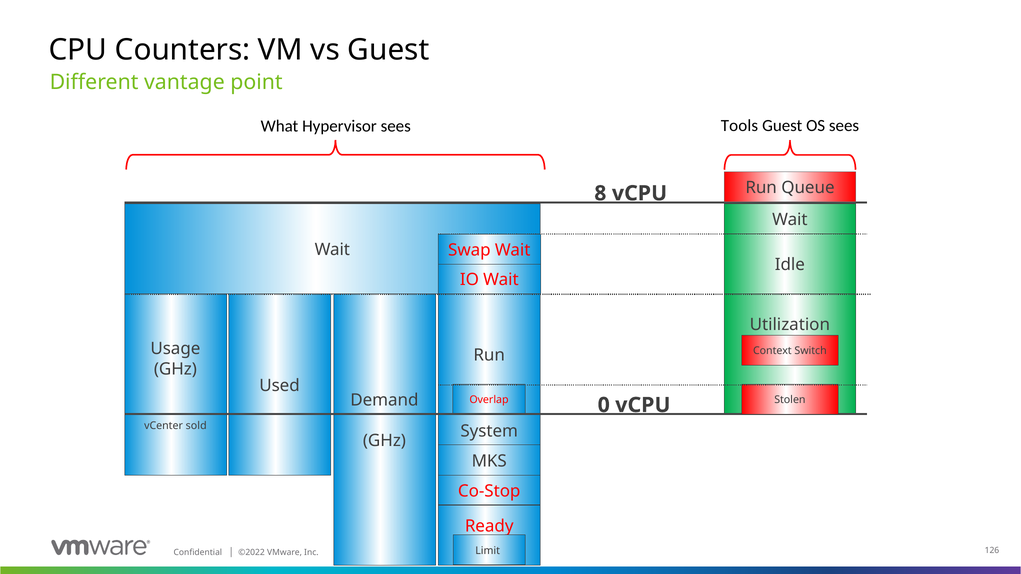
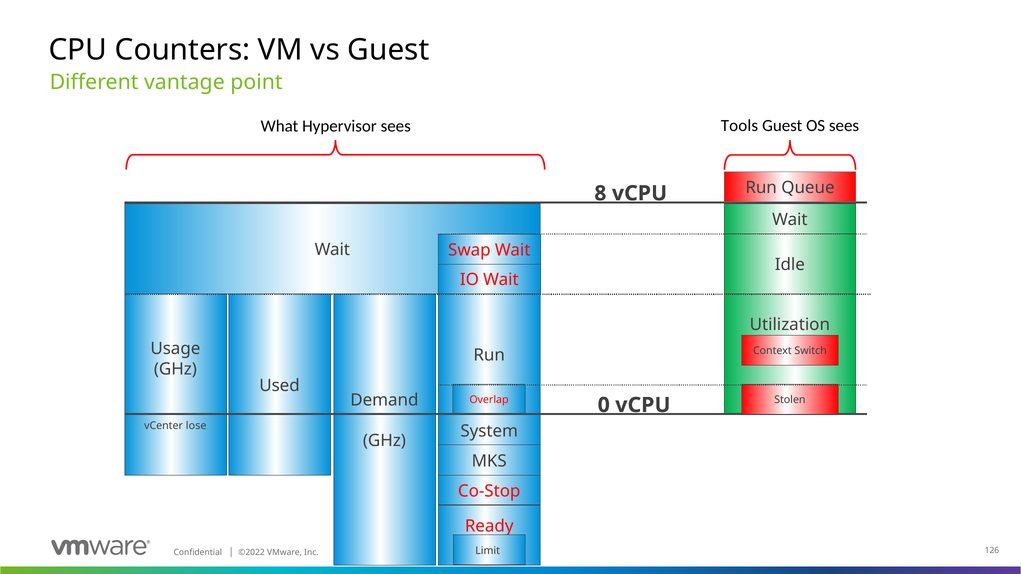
sold: sold -> lose
